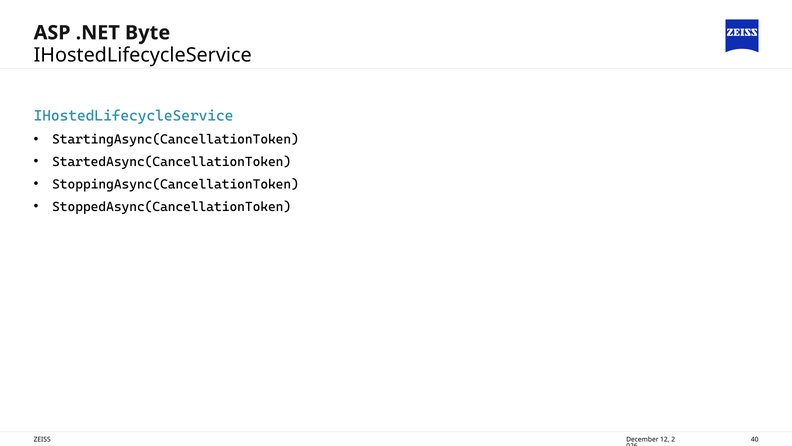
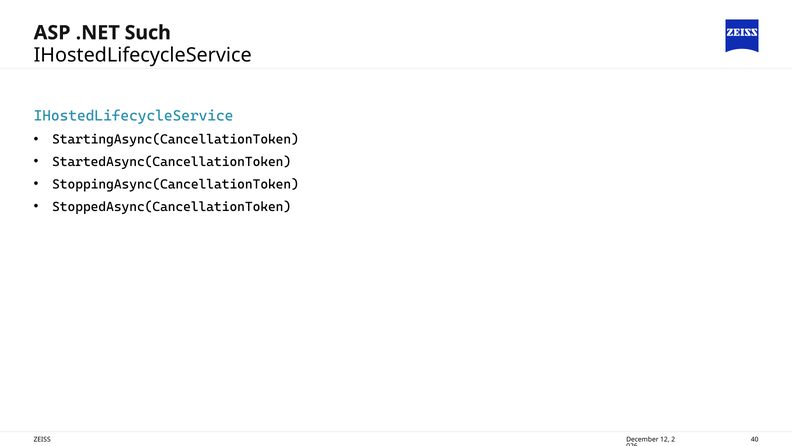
Byte: Byte -> Such
